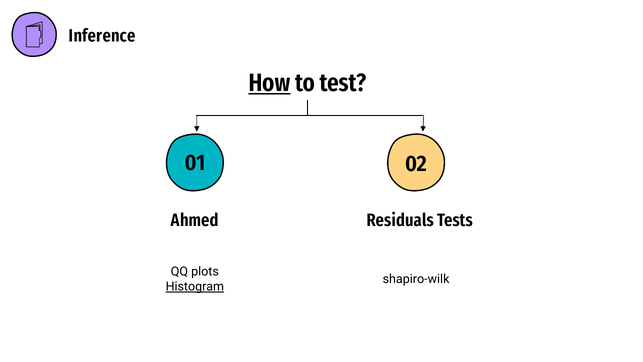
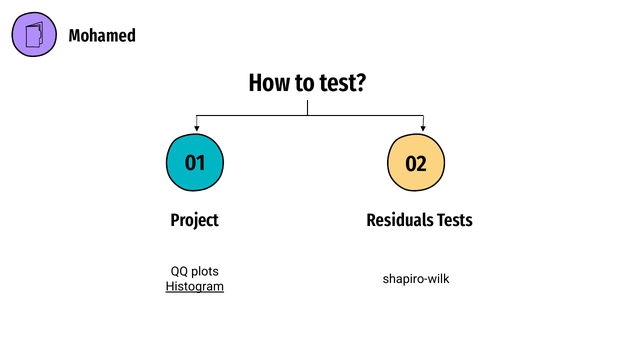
Inference: Inference -> Mohamed
How underline: present -> none
Ahmed: Ahmed -> Project
